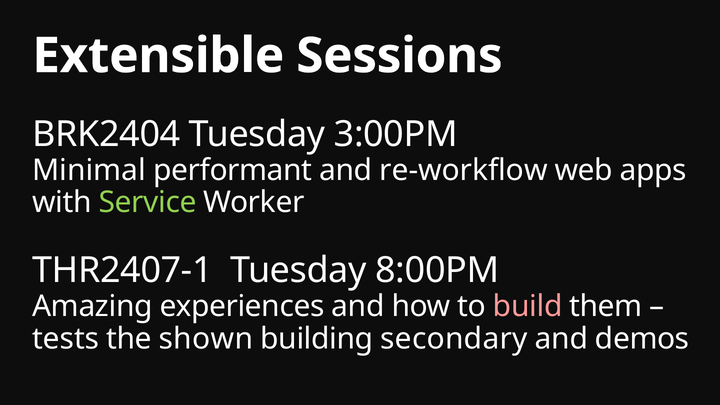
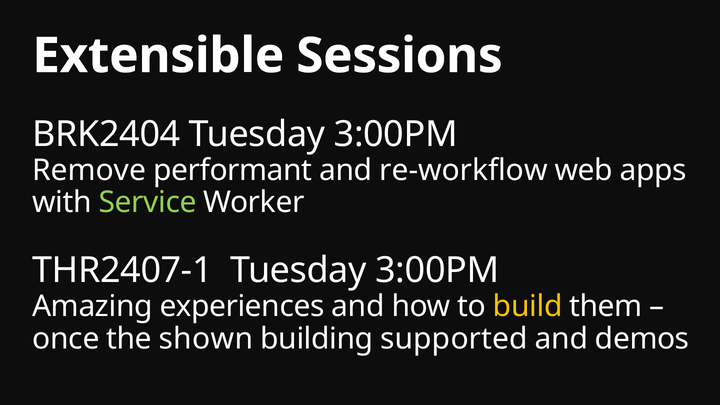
Minimal: Minimal -> Remove
THR2407-1 Tuesday 8:00PM: 8:00PM -> 3:00PM
build colour: pink -> yellow
tests: tests -> once
secondary: secondary -> supported
